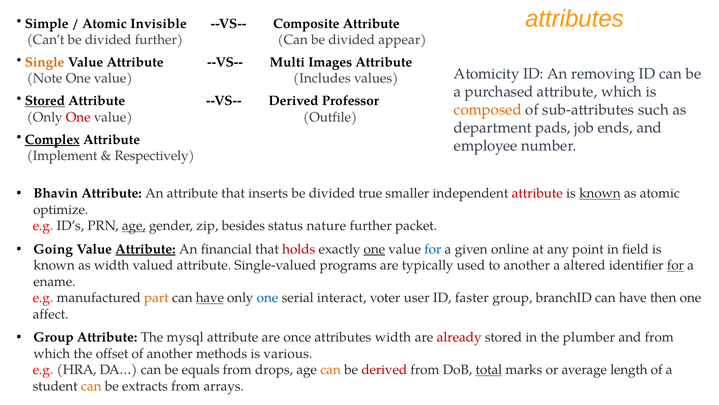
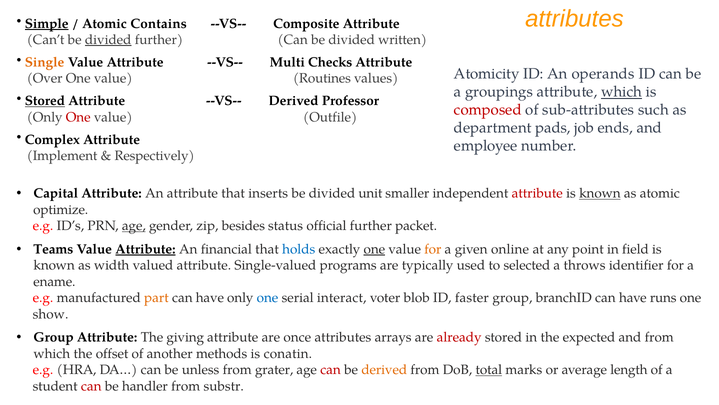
Simple underline: none -> present
Invisible: Invisible -> Contains
divided at (108, 40) underline: none -> present
appear: appear -> written
Images: Images -> Checks
removing: removing -> operands
Note: Note -> Over
Includes: Includes -> Routines
purchased: purchased -> groupings
which at (622, 92) underline: none -> present
composed colour: orange -> red
Complex underline: present -> none
Bhavin: Bhavin -> Capital
true: true -> unit
nature: nature -> official
Going: Going -> Teams
holds colour: red -> blue
for at (433, 249) colour: blue -> orange
to another: another -> selected
altered: altered -> throws
for at (675, 265) underline: present -> none
have at (210, 297) underline: present -> none
user: user -> blob
then: then -> runs
affect: affect -> show
mysql: mysql -> giving
attributes width: width -> arrays
plumber: plumber -> expected
various: various -> conatin
equals: equals -> unless
drops: drops -> grater
can at (331, 369) colour: orange -> red
derived at (384, 369) colour: red -> orange
can at (91, 386) colour: orange -> red
extracts: extracts -> handler
arrays: arrays -> substr
